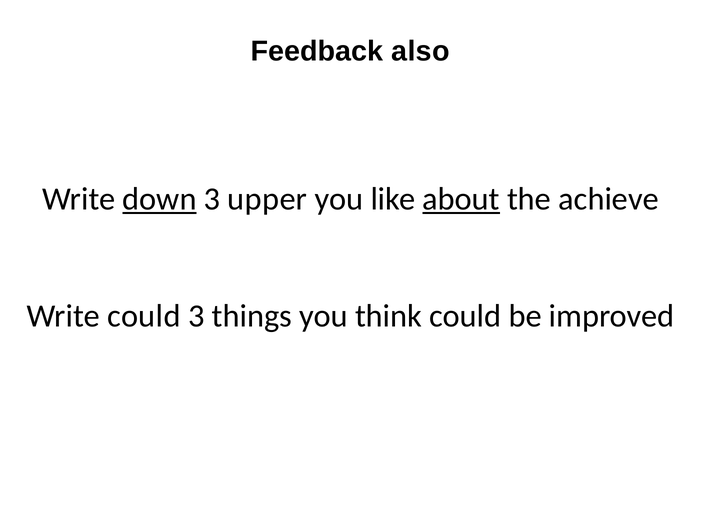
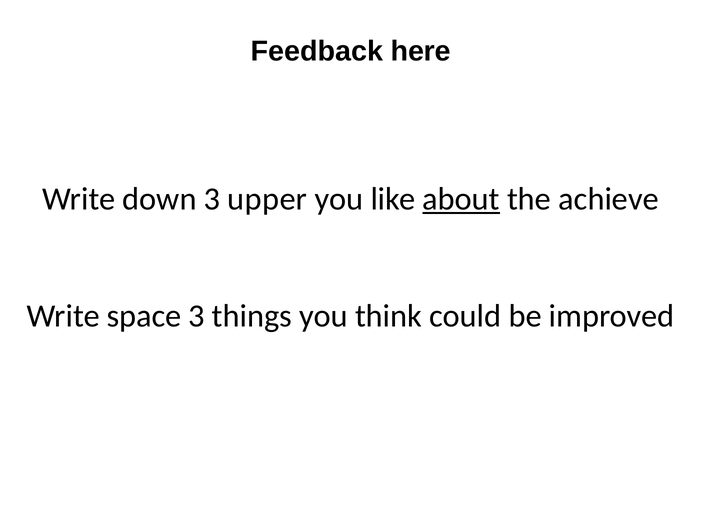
also: also -> here
down underline: present -> none
Write could: could -> space
